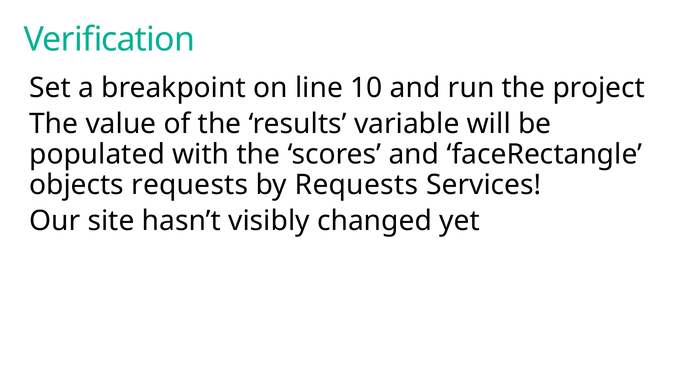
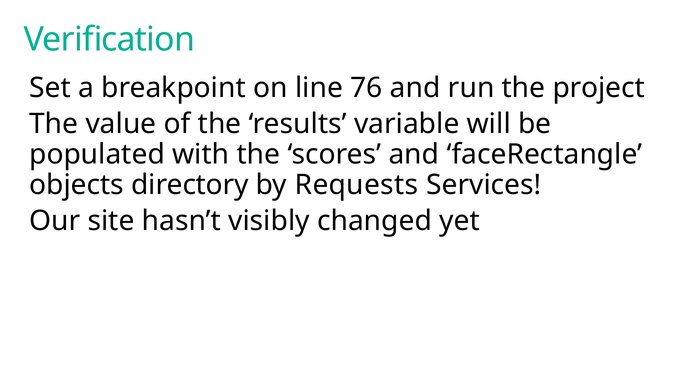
10: 10 -> 76
objects requests: requests -> directory
